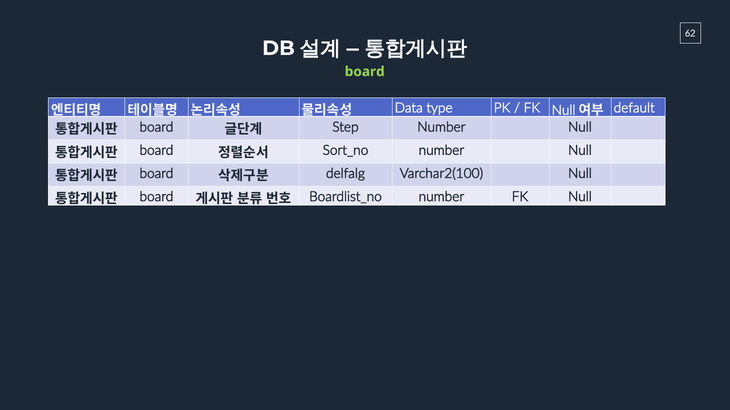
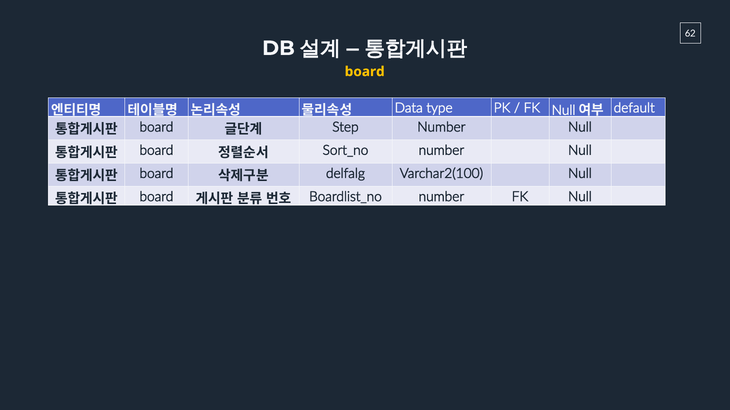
board at (365, 72) colour: light green -> yellow
